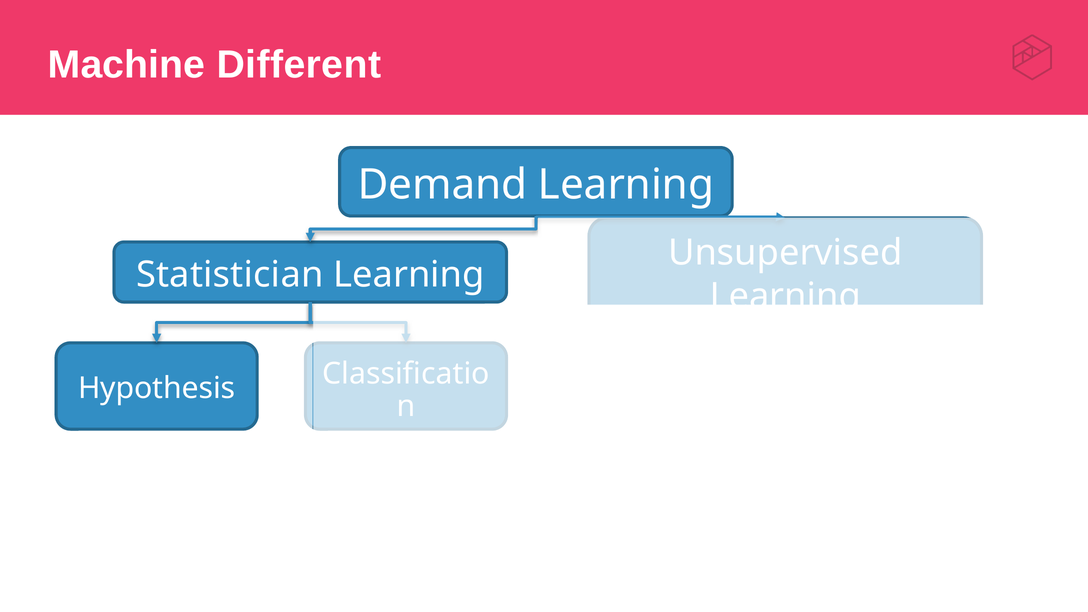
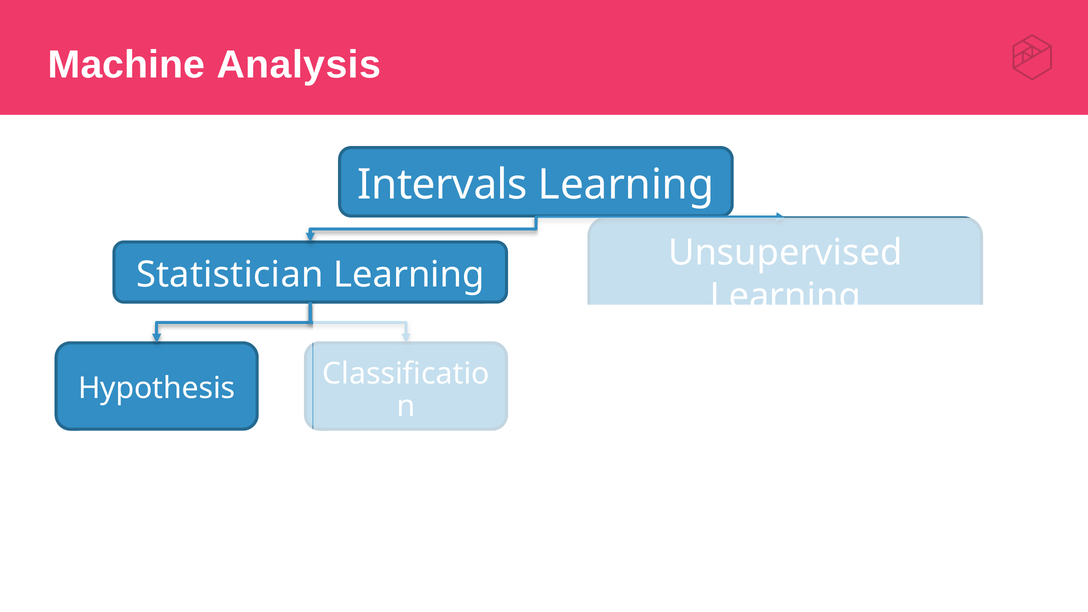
Different: Different -> Analysis
Demand at (442, 185): Demand -> Intervals
